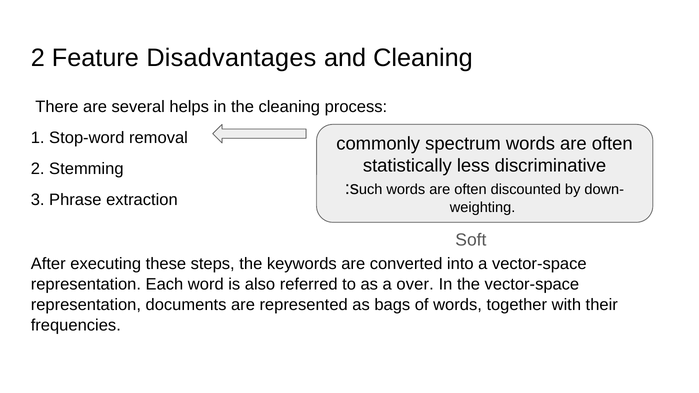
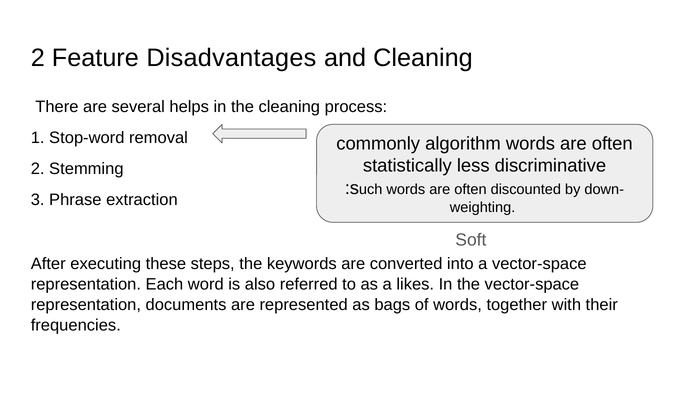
spectrum: spectrum -> algorithm
over: over -> likes
